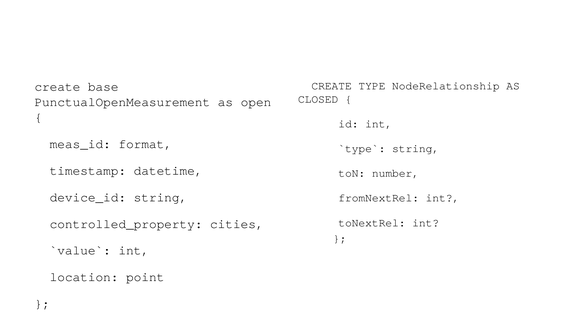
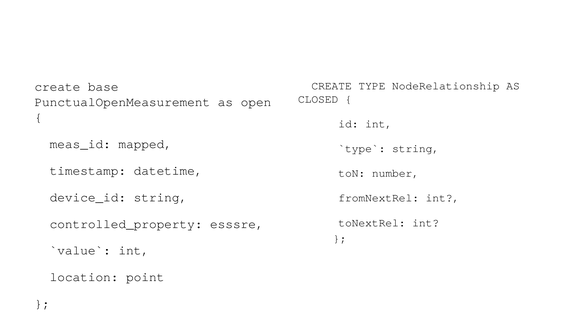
format: format -> mapped
cities: cities -> esssre
